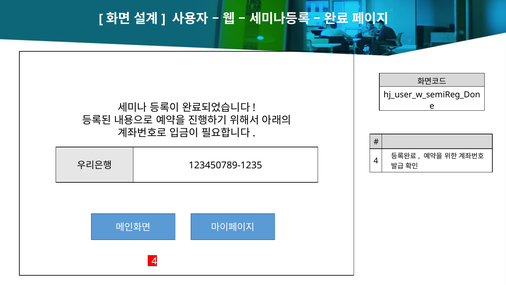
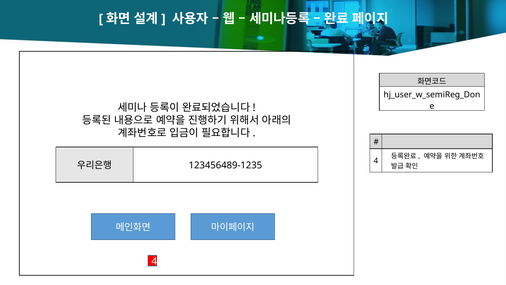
123450789-1235: 123450789-1235 -> 123456489-1235
